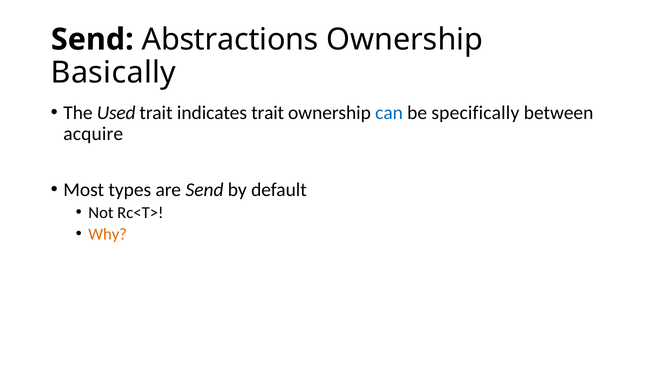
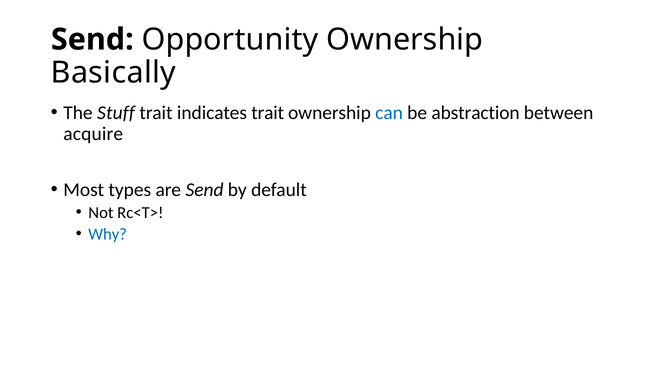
Abstractions: Abstractions -> Opportunity
Used: Used -> Stuff
specifically: specifically -> abstraction
Why colour: orange -> blue
